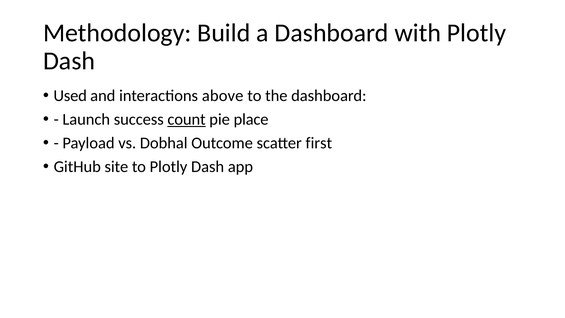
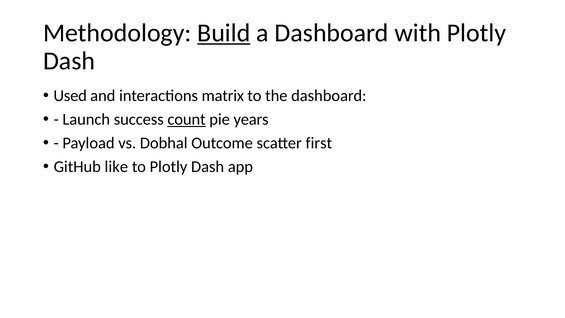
Build underline: none -> present
above: above -> matrix
place: place -> years
site: site -> like
